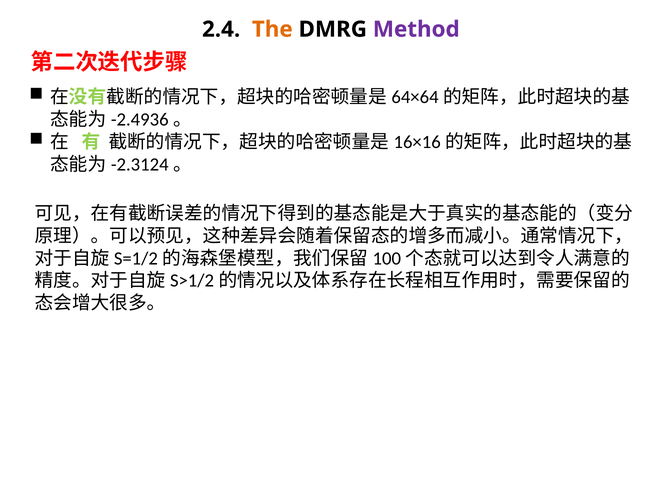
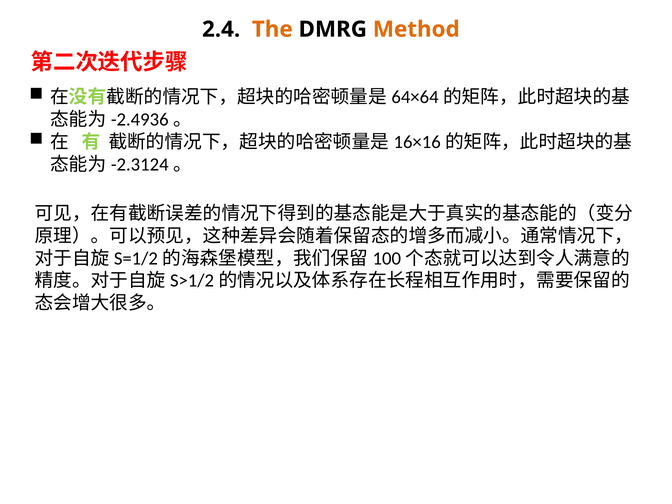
Method colour: purple -> orange
